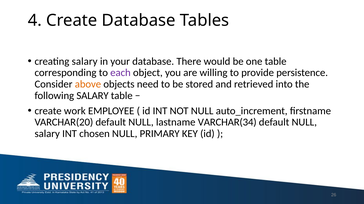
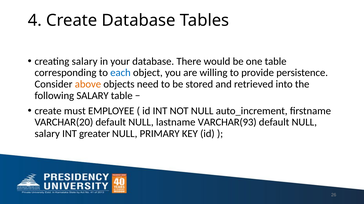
each colour: purple -> blue
work: work -> must
VARCHAR(34: VARCHAR(34 -> VARCHAR(93
chosen: chosen -> greater
